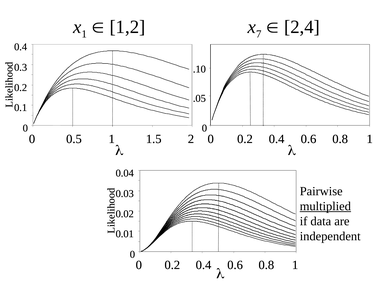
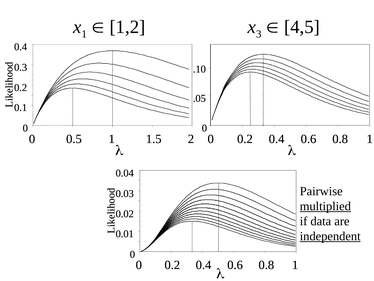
7: 7 -> 3
2,4: 2,4 -> 4,5
independent underline: none -> present
